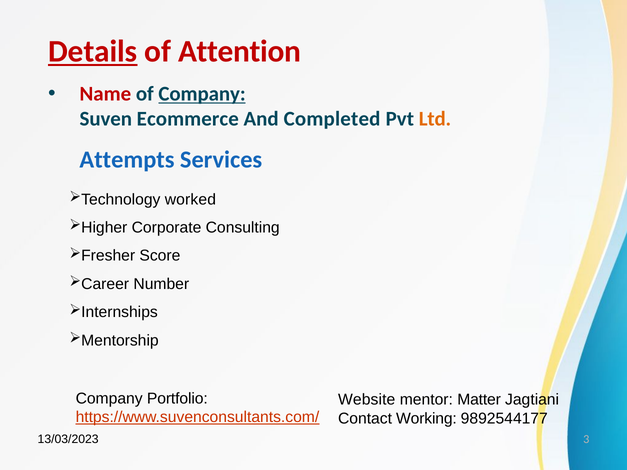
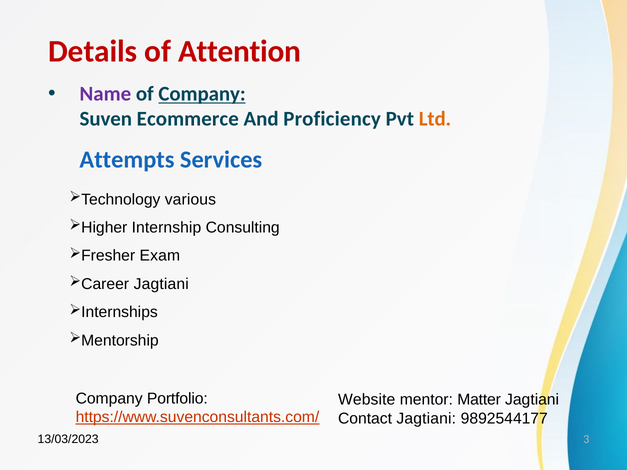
Details underline: present -> none
Name colour: red -> purple
Completed: Completed -> Proficiency
worked: worked -> various
Corporate: Corporate -> Internship
Score: Score -> Exam
Number at (161, 284): Number -> Jagtiani
Contact Working: Working -> Jagtiani
